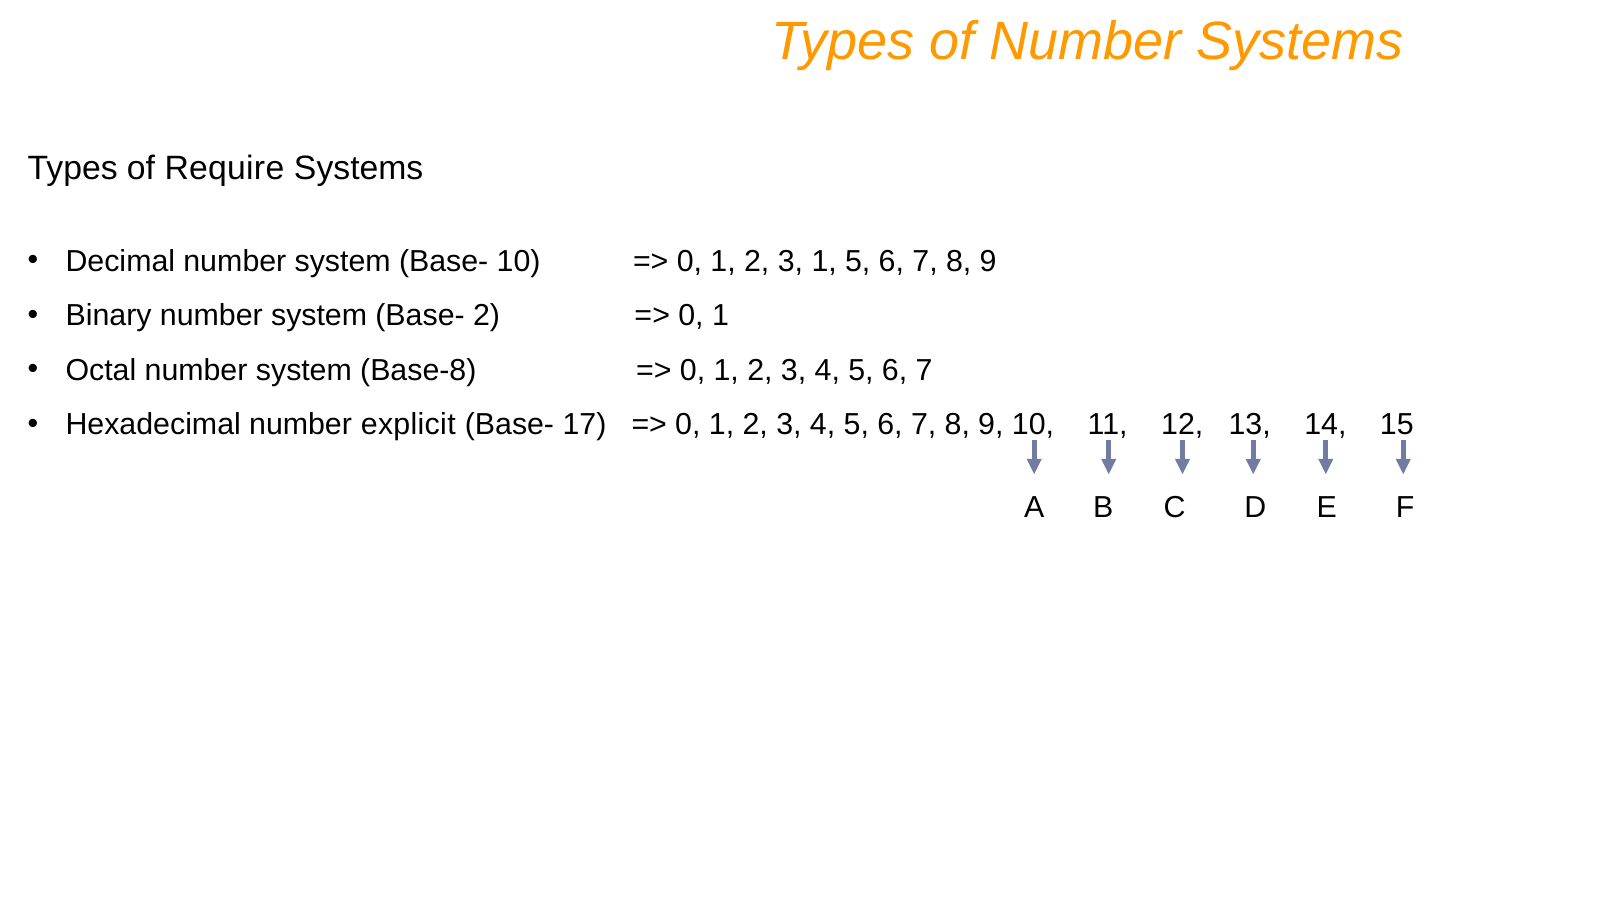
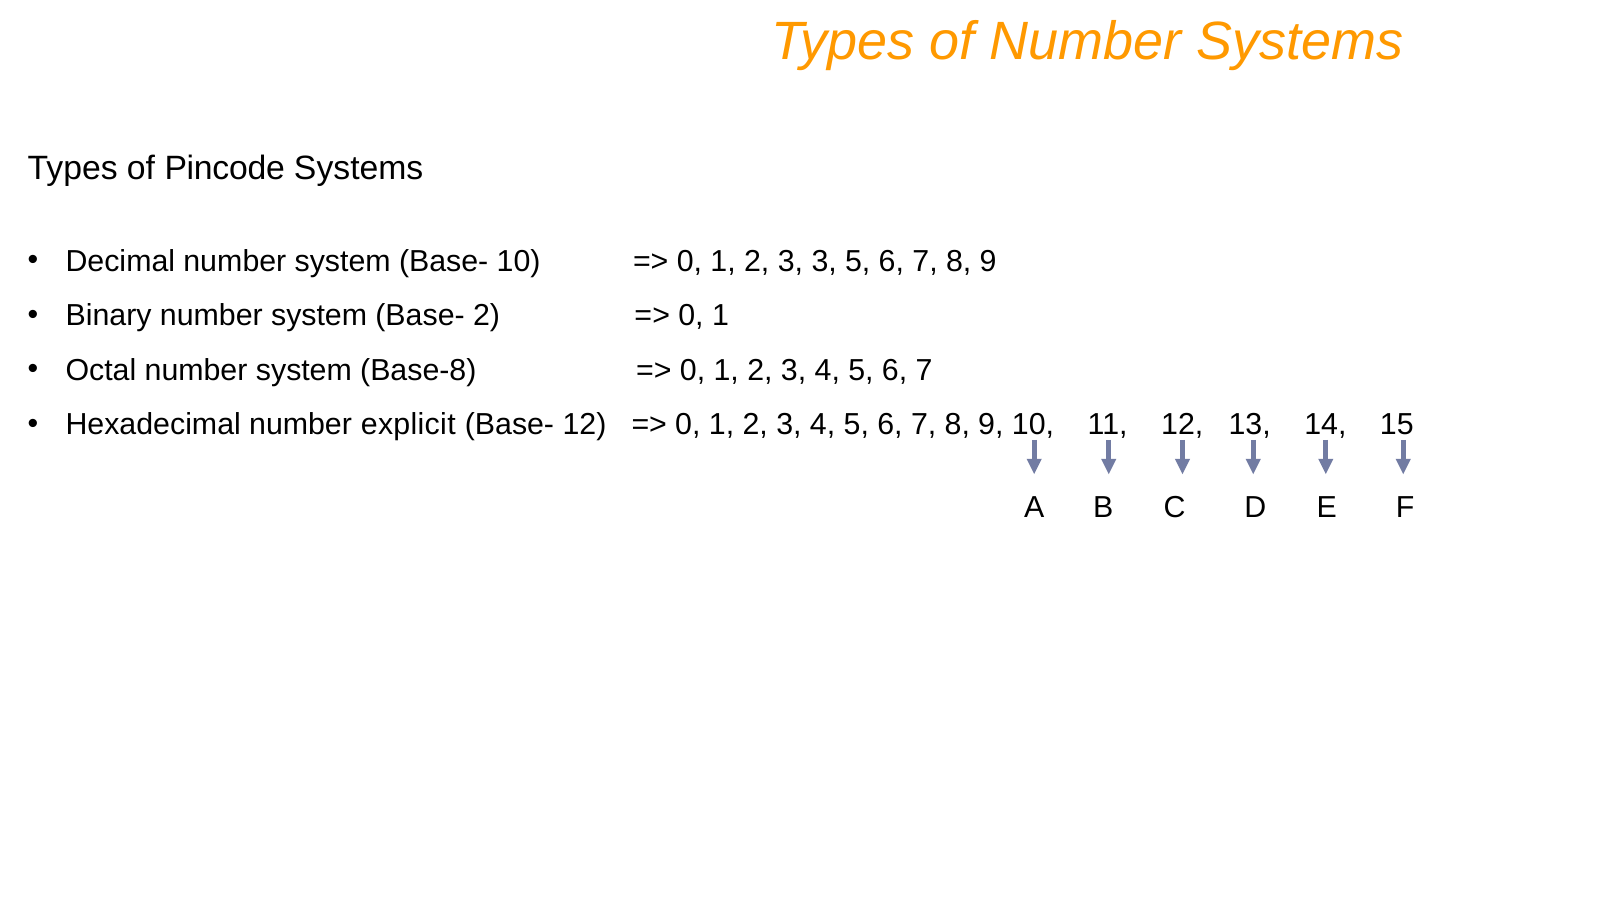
Require: Require -> Pincode
3 1: 1 -> 3
Base- 17: 17 -> 12
